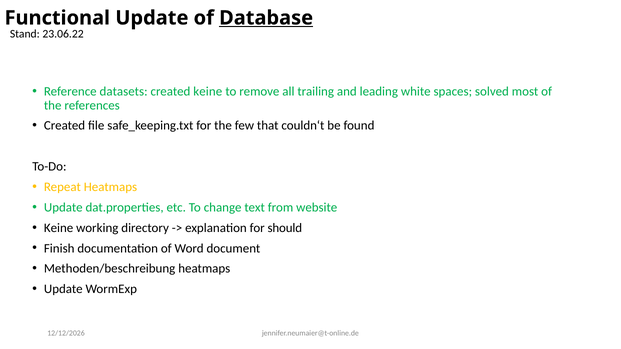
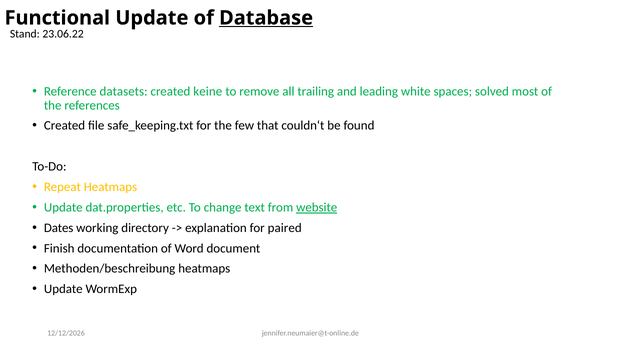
website underline: none -> present
Keine at (59, 228): Keine -> Dates
should: should -> paired
